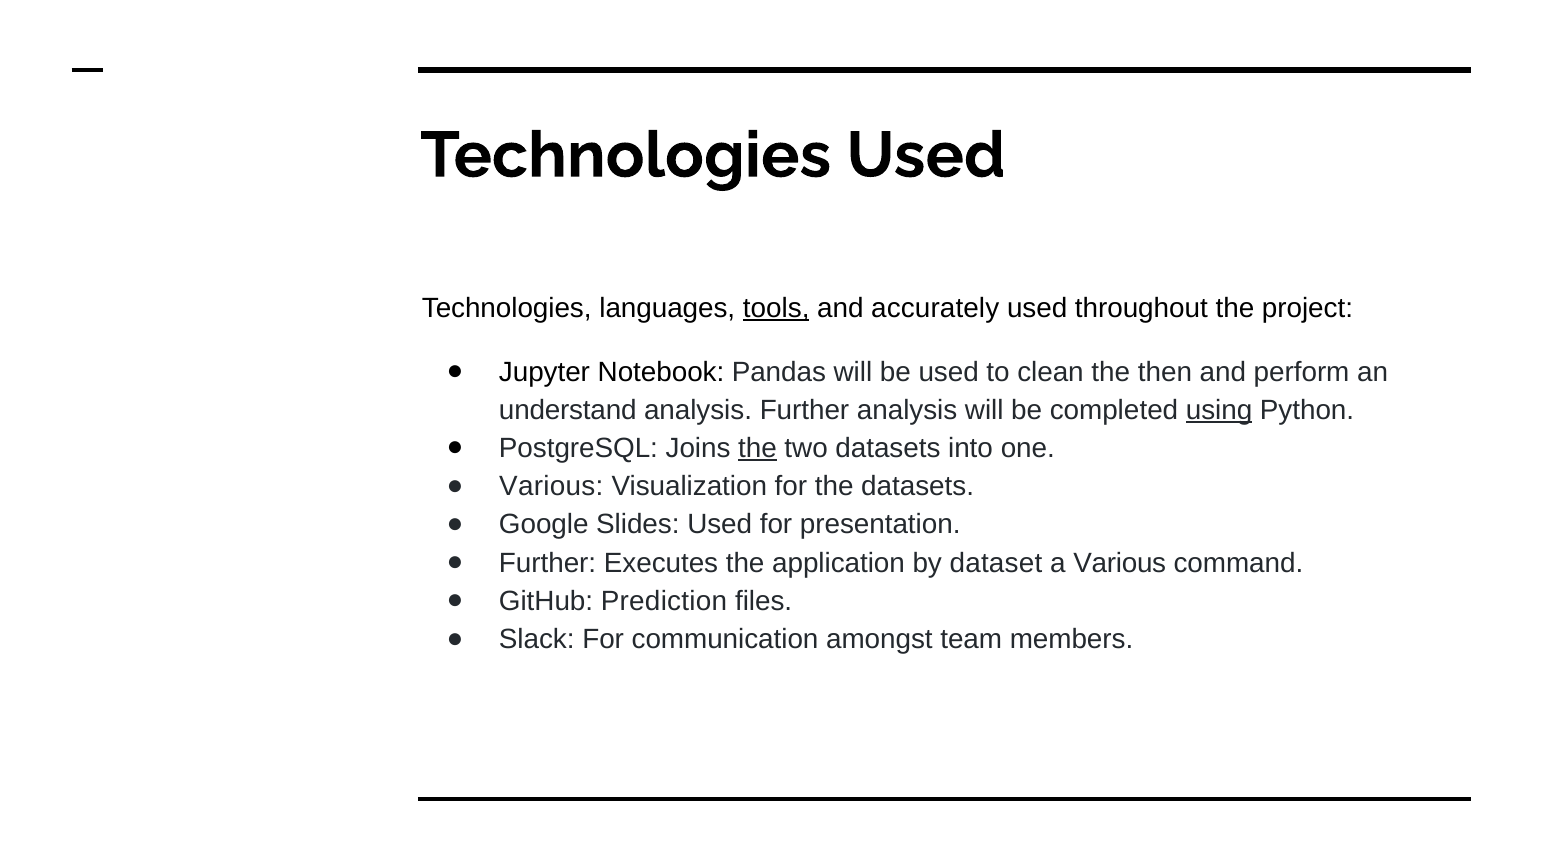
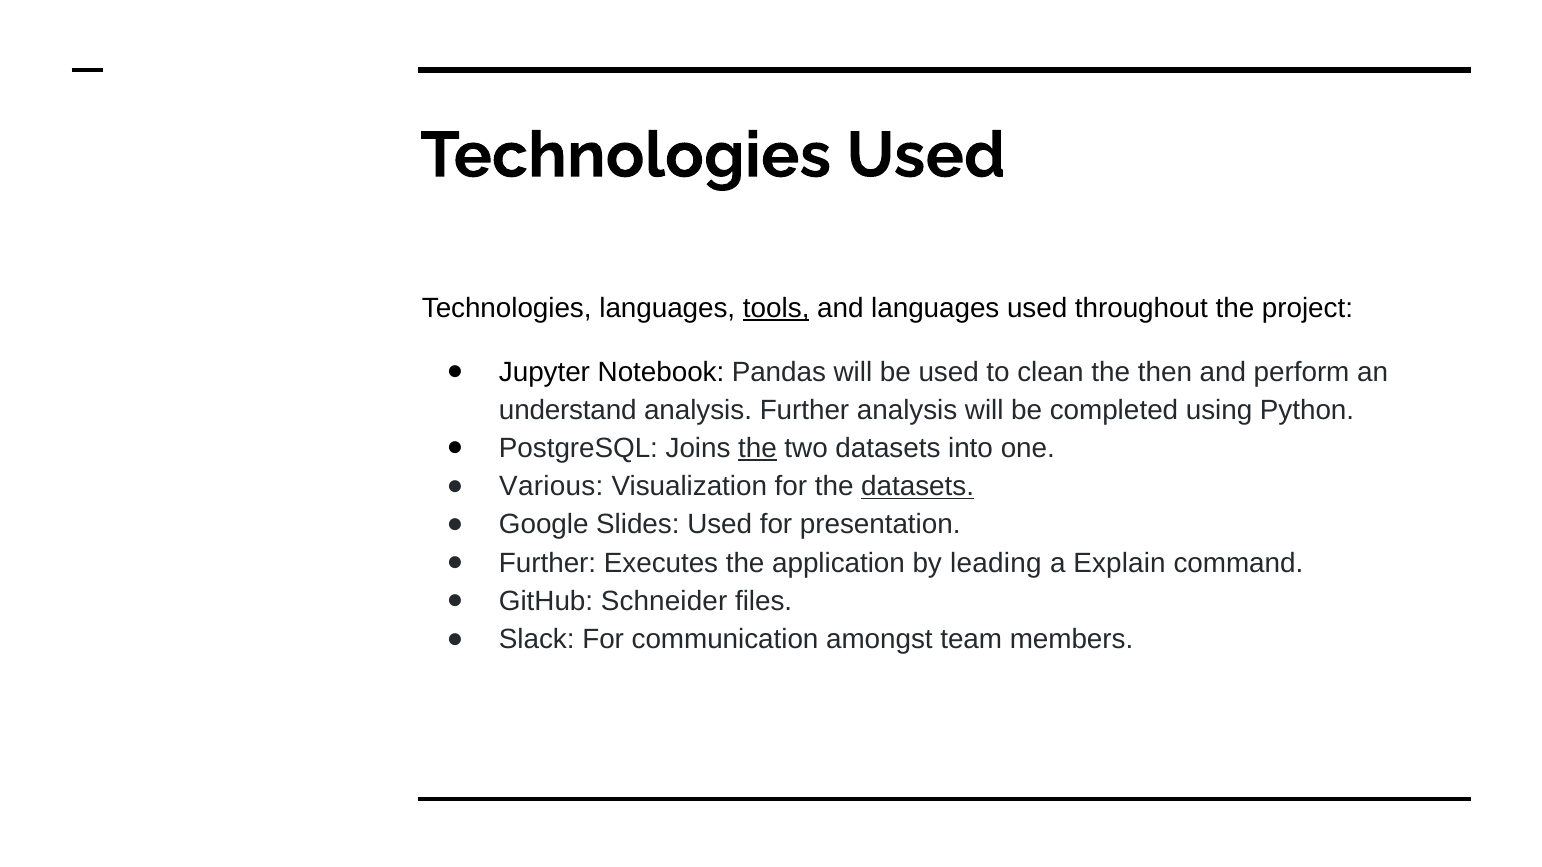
and accurately: accurately -> languages
using underline: present -> none
datasets at (918, 487) underline: none -> present
dataset: dataset -> leading
a Various: Various -> Explain
Prediction: Prediction -> Schneider
